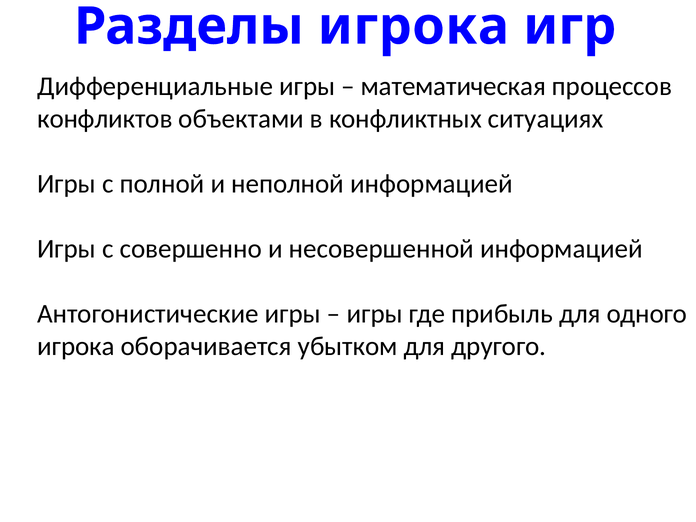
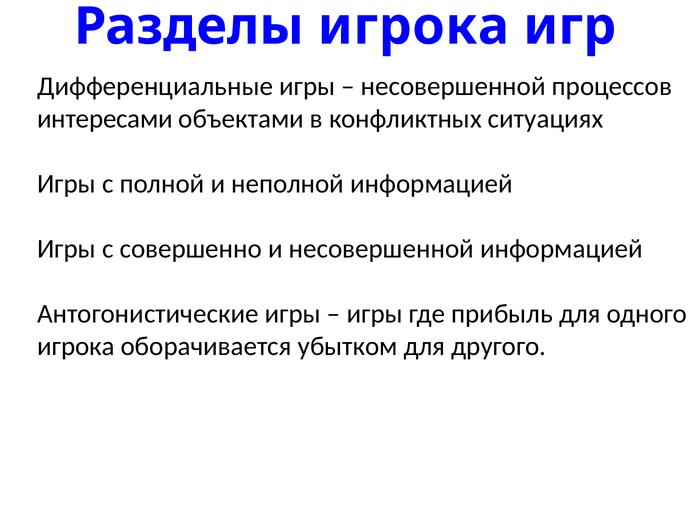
математическая at (453, 86): математическая -> несовершенной
конфликтов: конфликтов -> интересами
